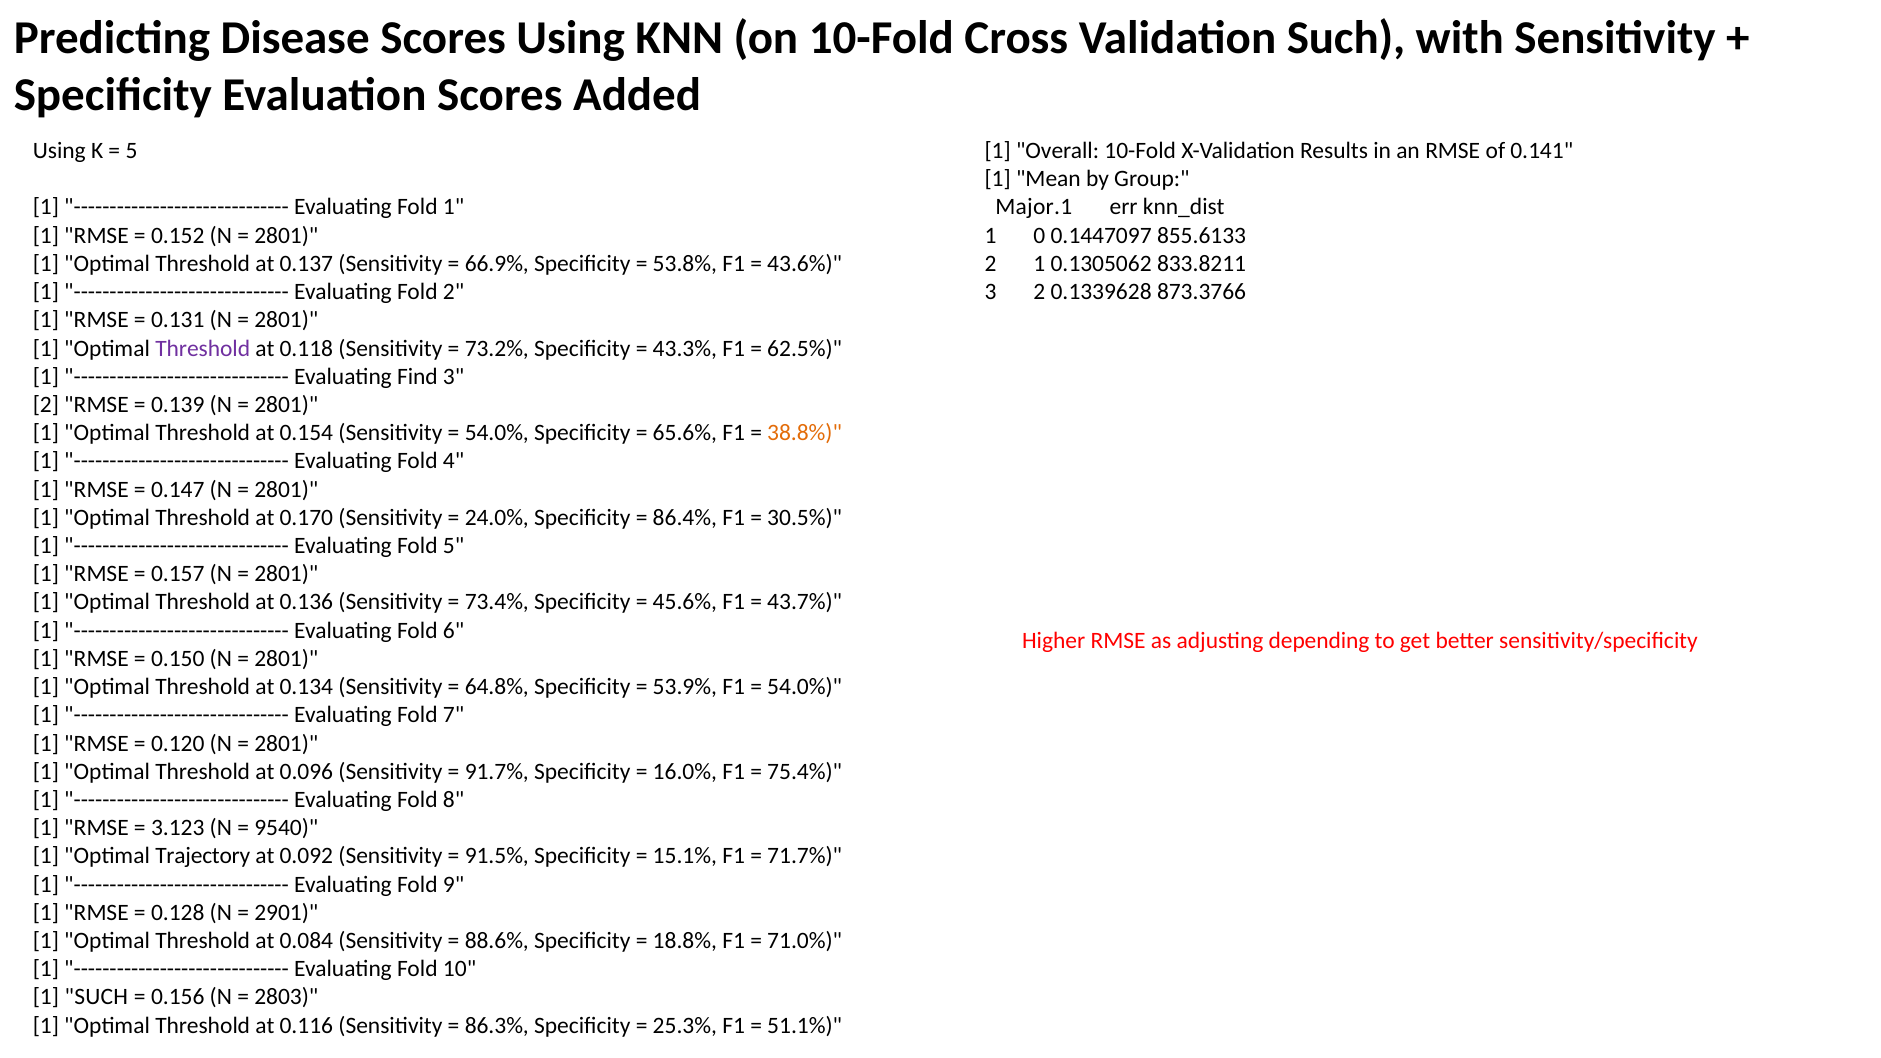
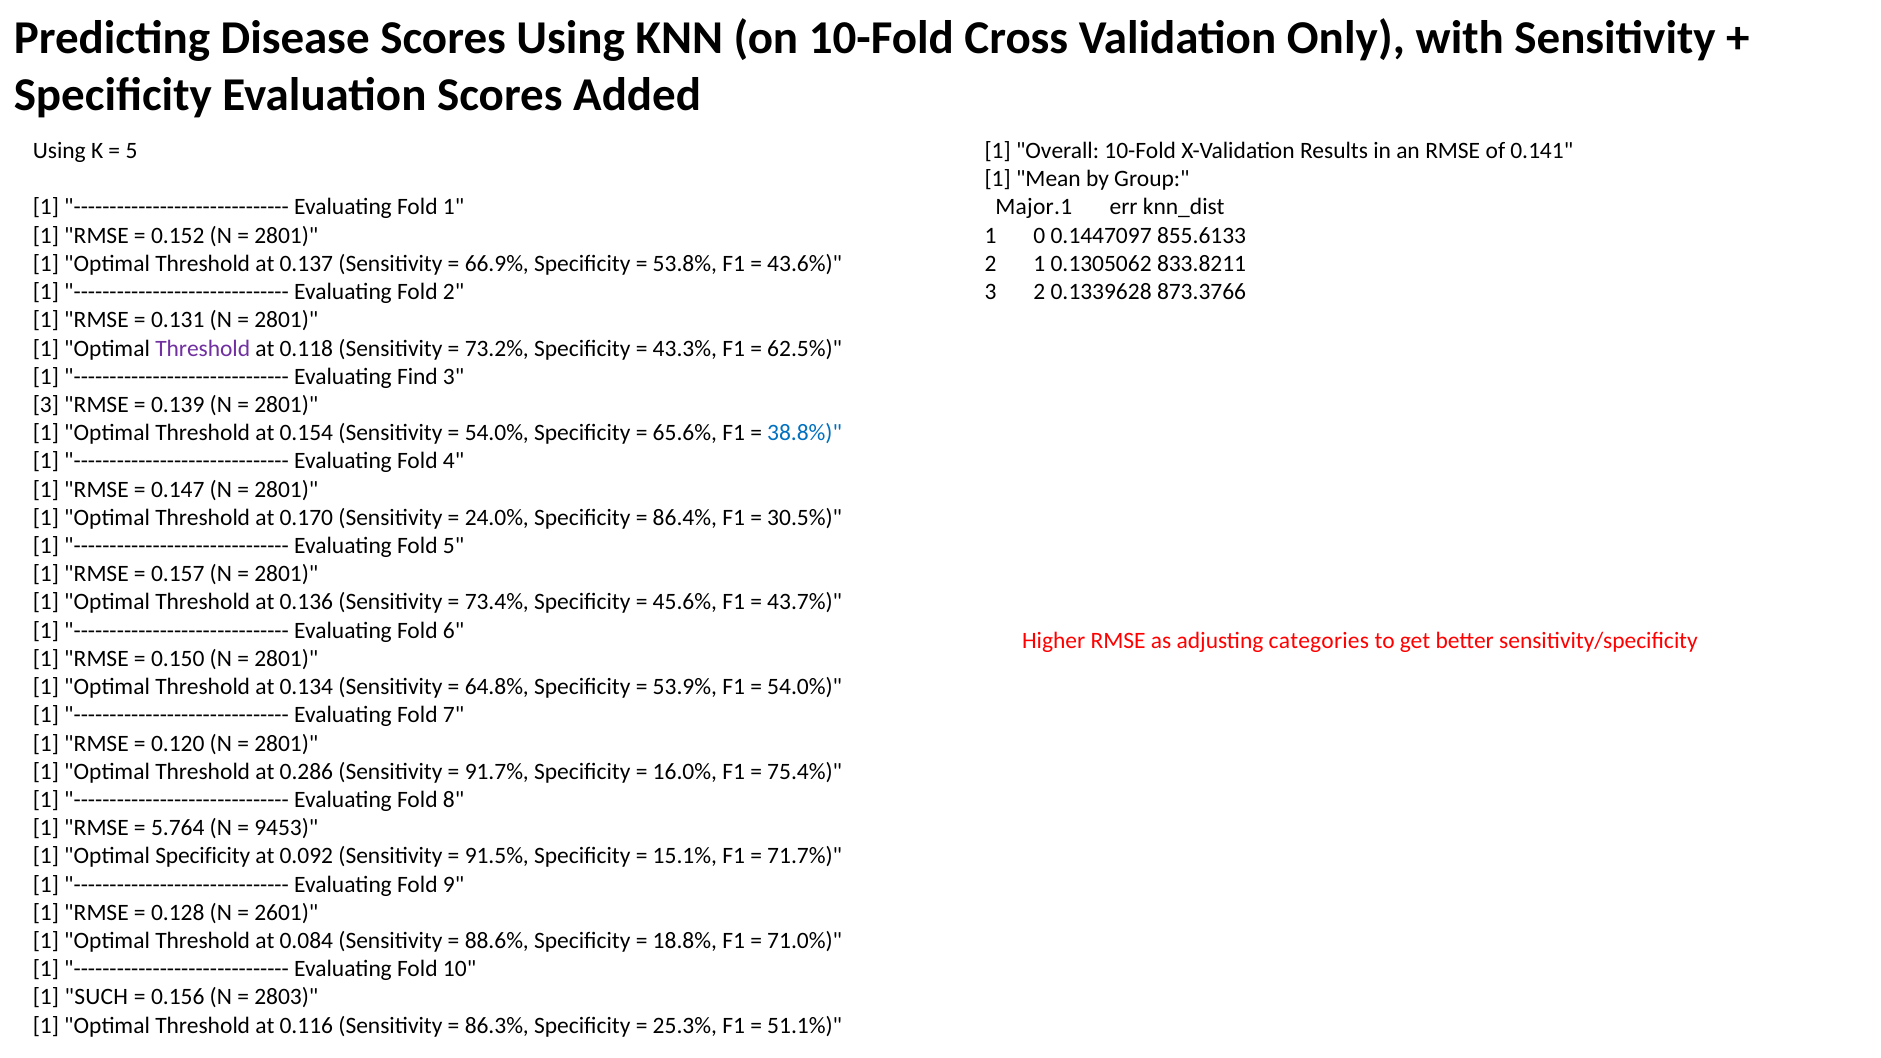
Validation Such: Such -> Only
2 at (46, 405): 2 -> 3
38.8% colour: orange -> blue
depending: depending -> categories
0.096: 0.096 -> 0.286
3.123: 3.123 -> 5.764
9540: 9540 -> 9453
Optimal Trajectory: Trajectory -> Specificity
2901: 2901 -> 2601
